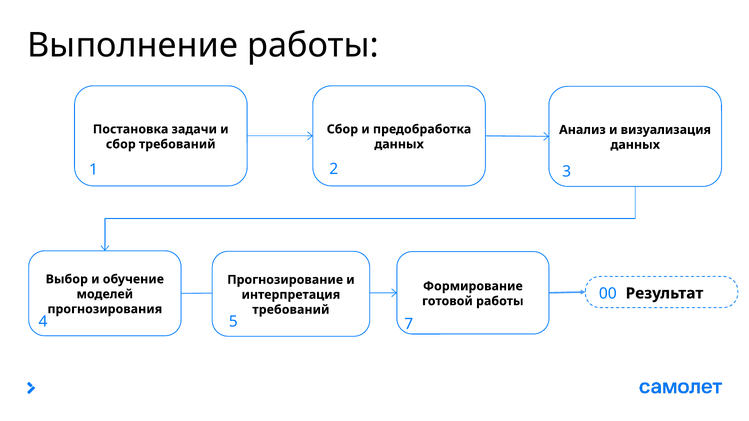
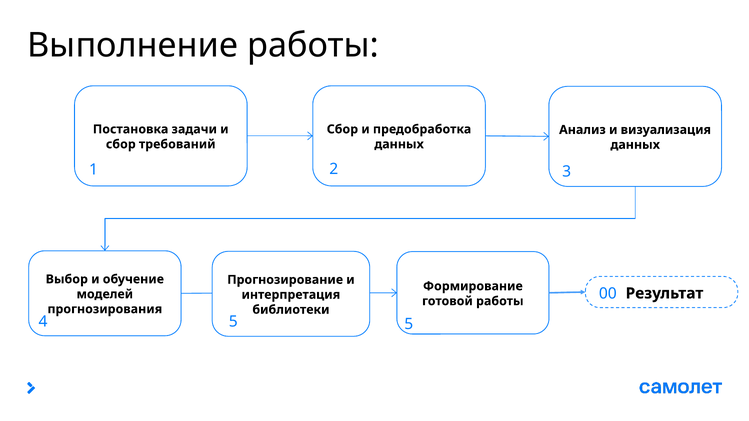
требований at (291, 310): требований -> библиотеки
5 7: 7 -> 5
